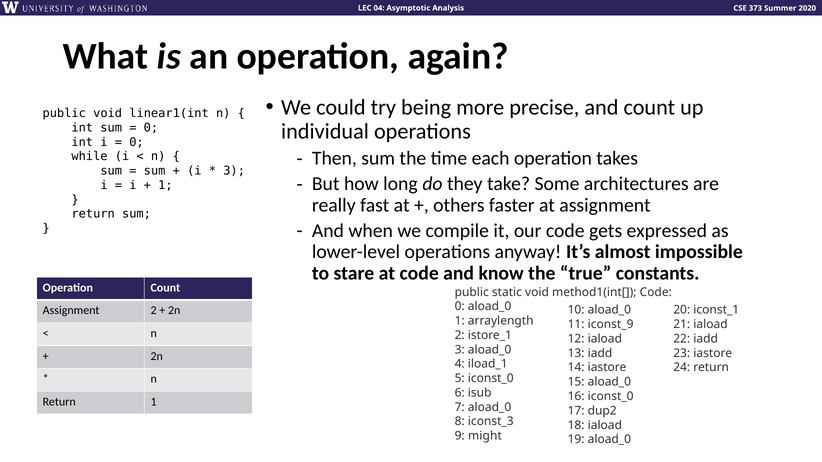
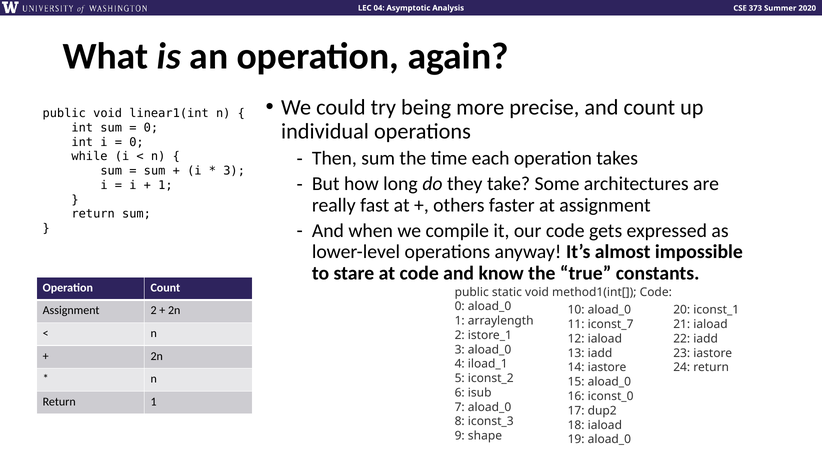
iconst_9: iconst_9 -> iconst_7
5 iconst_0: iconst_0 -> iconst_2
might: might -> shape
